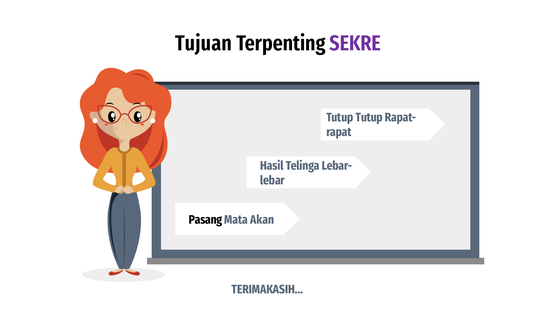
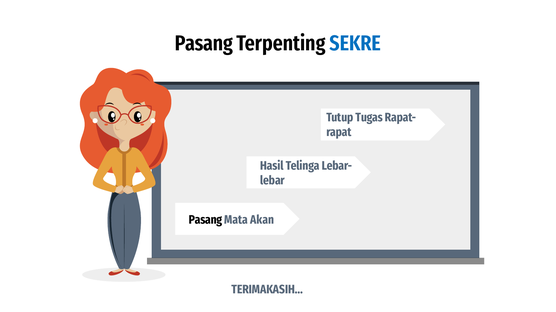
Tujuan at (204, 44): Tujuan -> Pasang
SEKRE colour: purple -> blue
Tutup Tutup: Tutup -> Tugas
